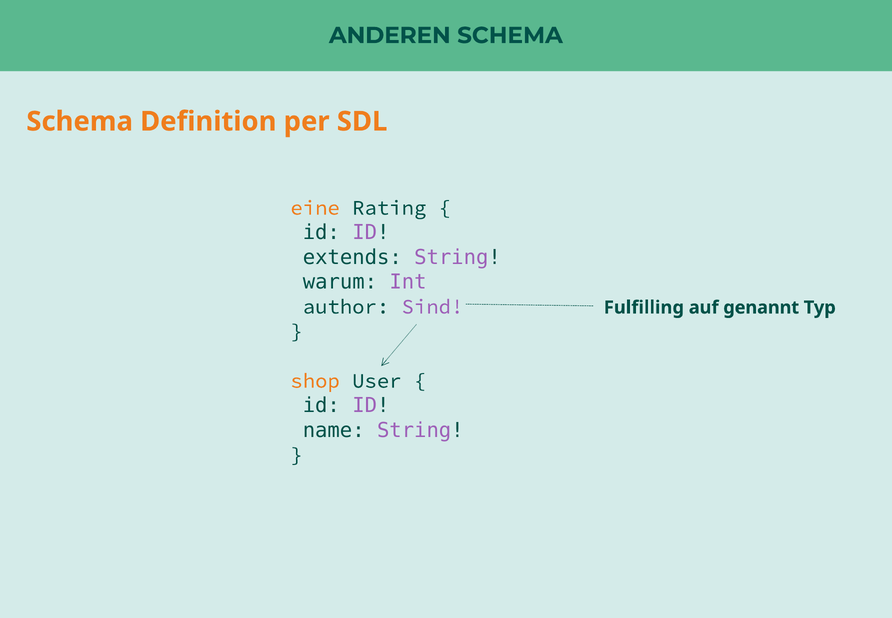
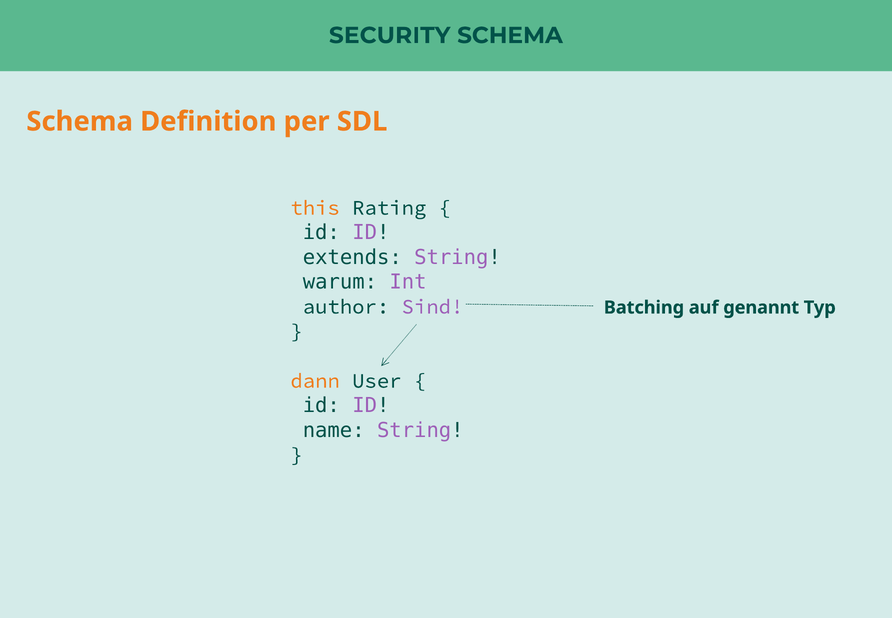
ANDEREN: ANDEREN -> SECURITY
eine: eine -> this
Fulfilling: Fulfilling -> Batching
shop: shop -> dann
